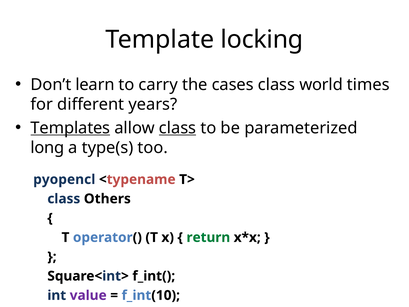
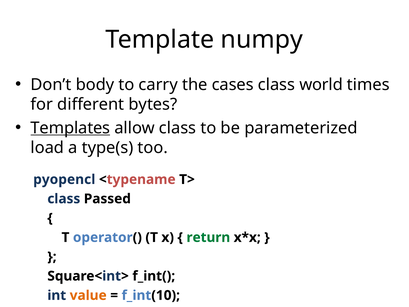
locking: locking -> numpy
learn: learn -> body
years: years -> bytes
class at (178, 128) underline: present -> none
long: long -> load
Others: Others -> Passed
value colour: purple -> orange
